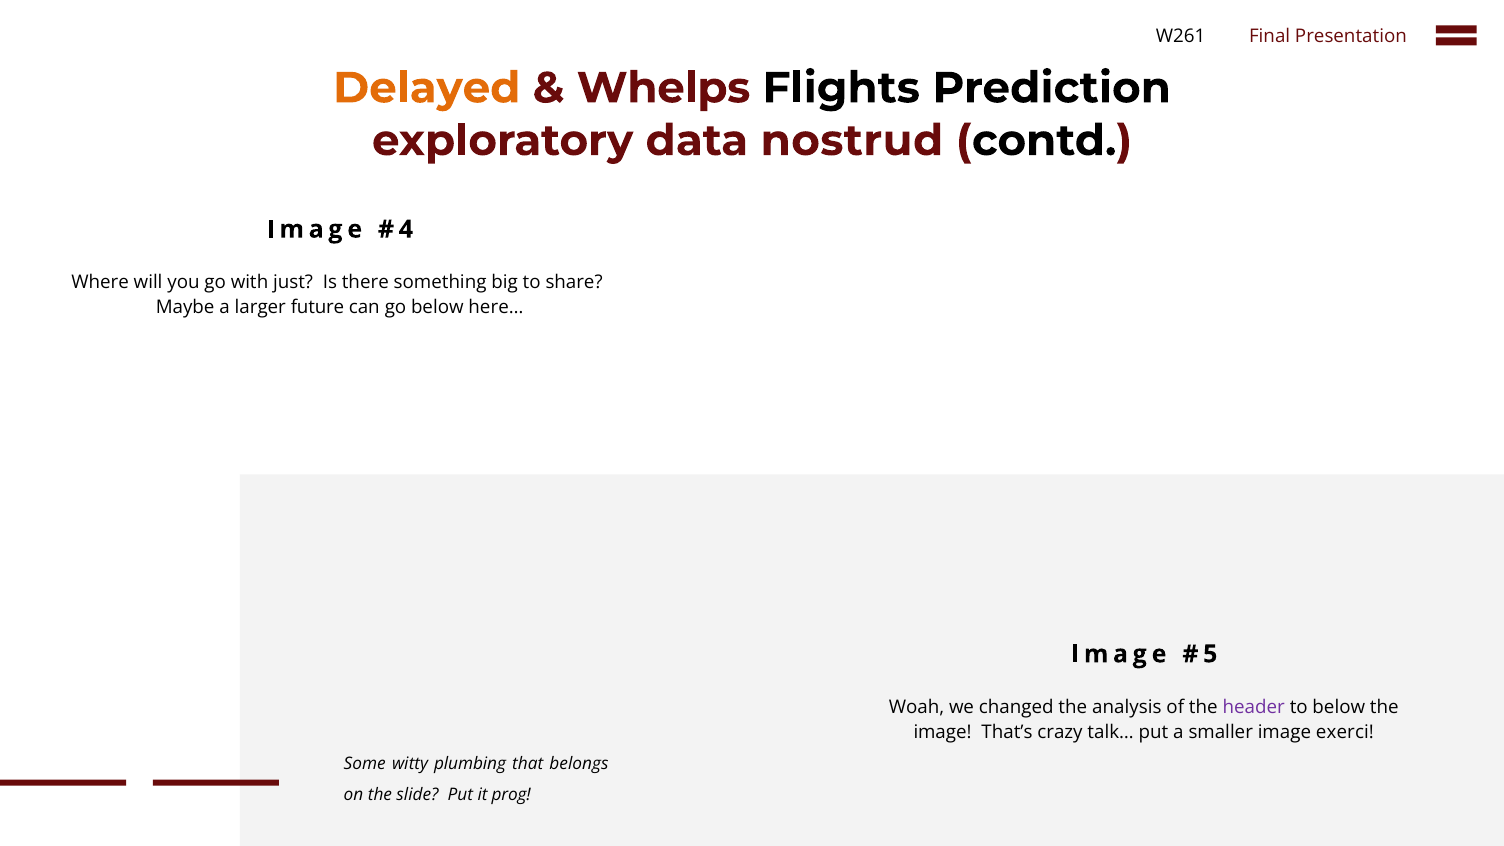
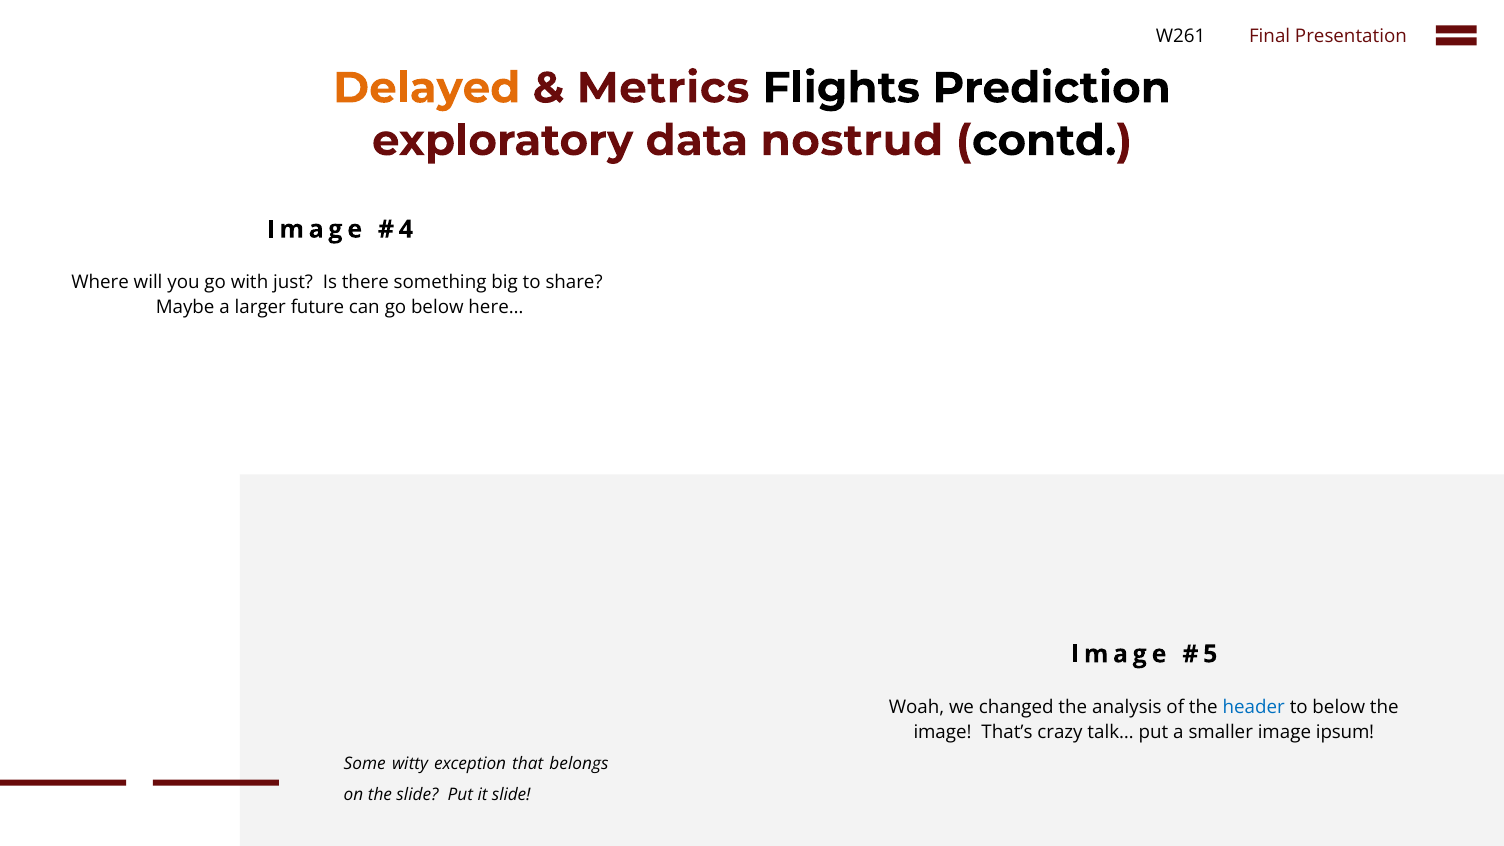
Whelps: Whelps -> Metrics
header colour: purple -> blue
exerci: exerci -> ipsum
plumbing: plumbing -> exception
it prog: prog -> slide
